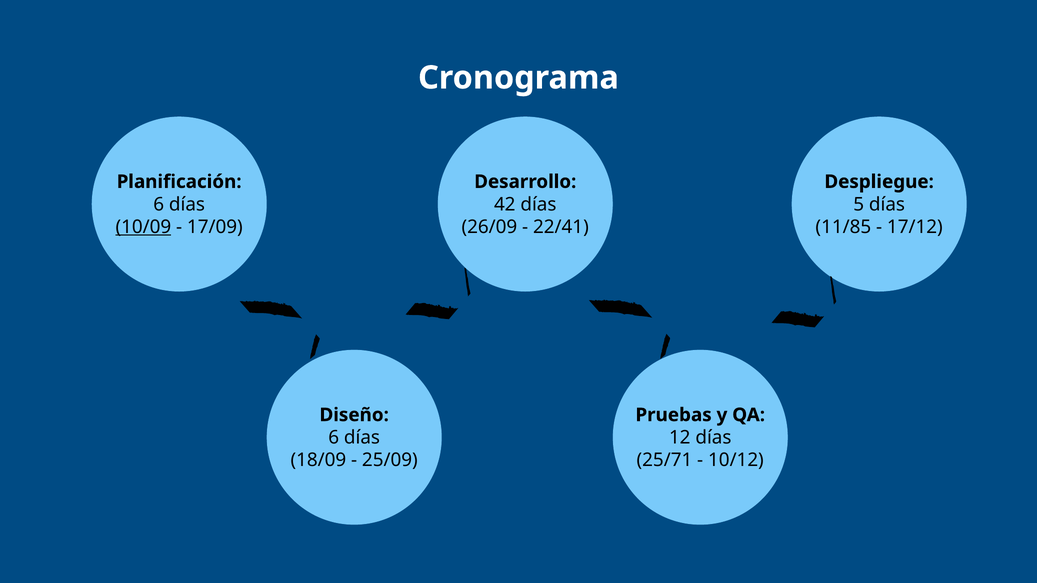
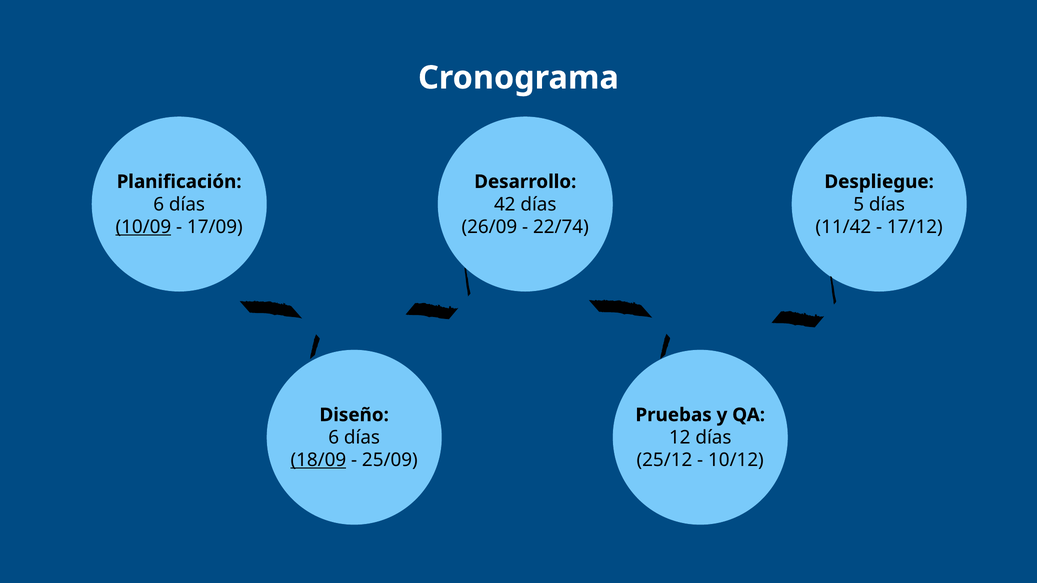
22/41: 22/41 -> 22/74
11/85: 11/85 -> 11/42
18/09 underline: none -> present
25/71: 25/71 -> 25/12
